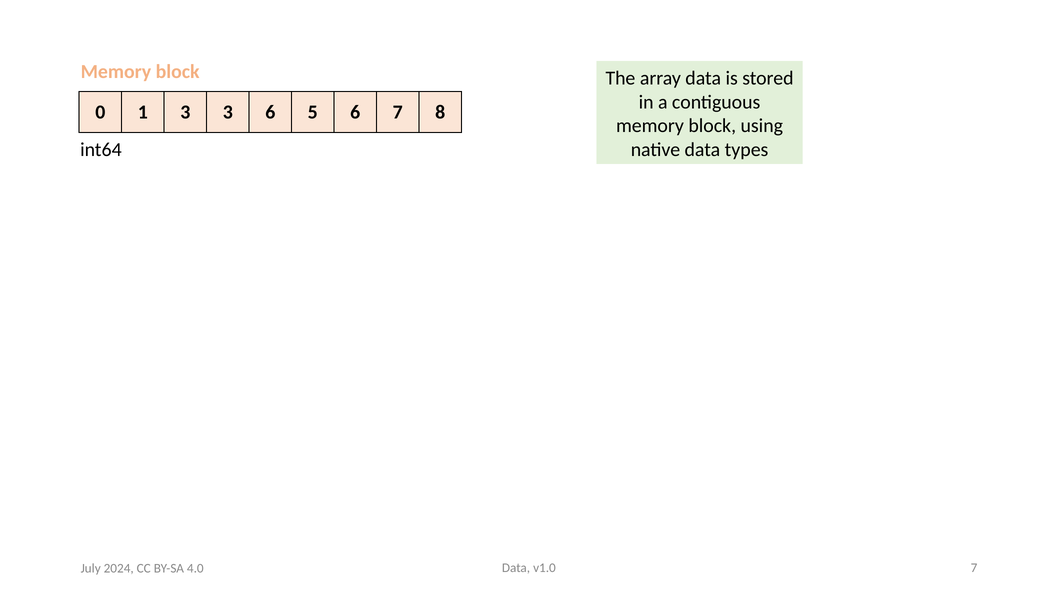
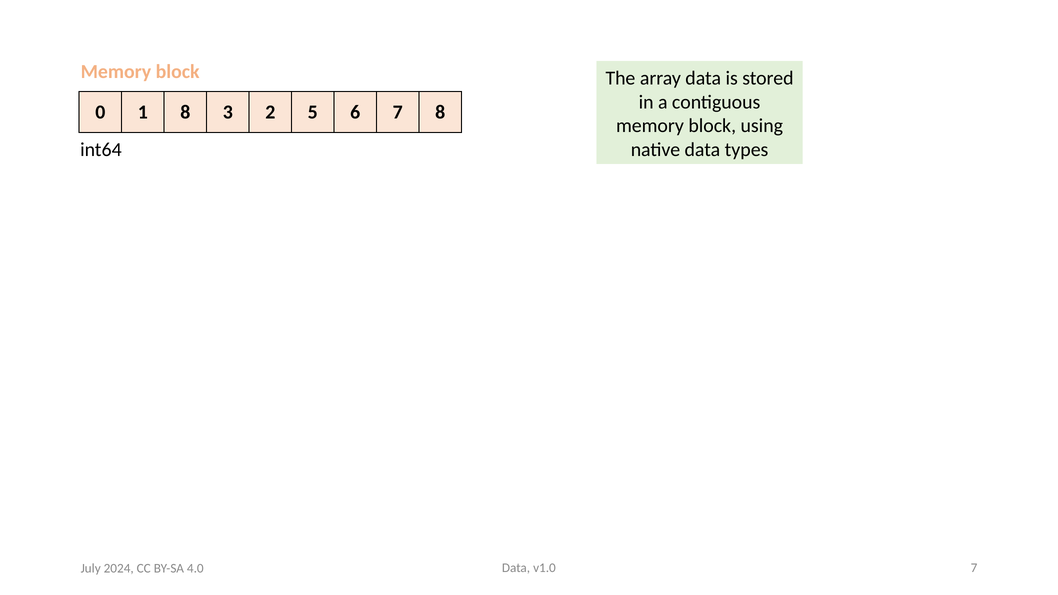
1 3: 3 -> 8
3 6: 6 -> 2
